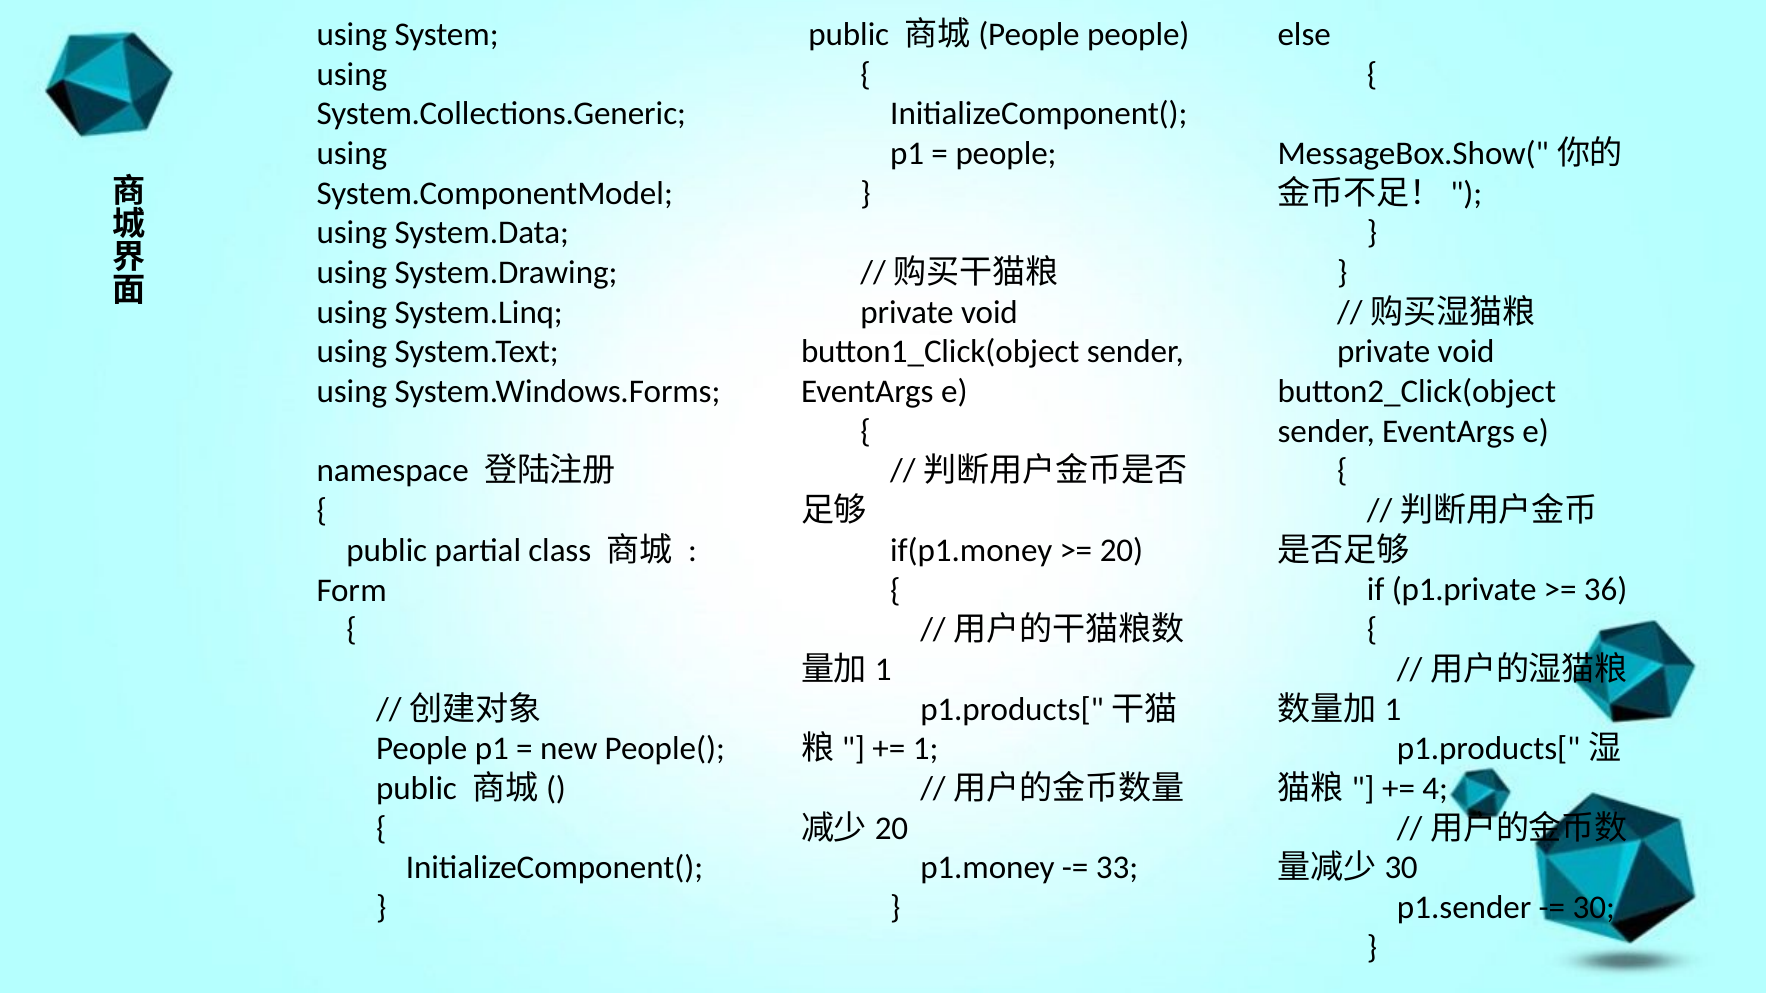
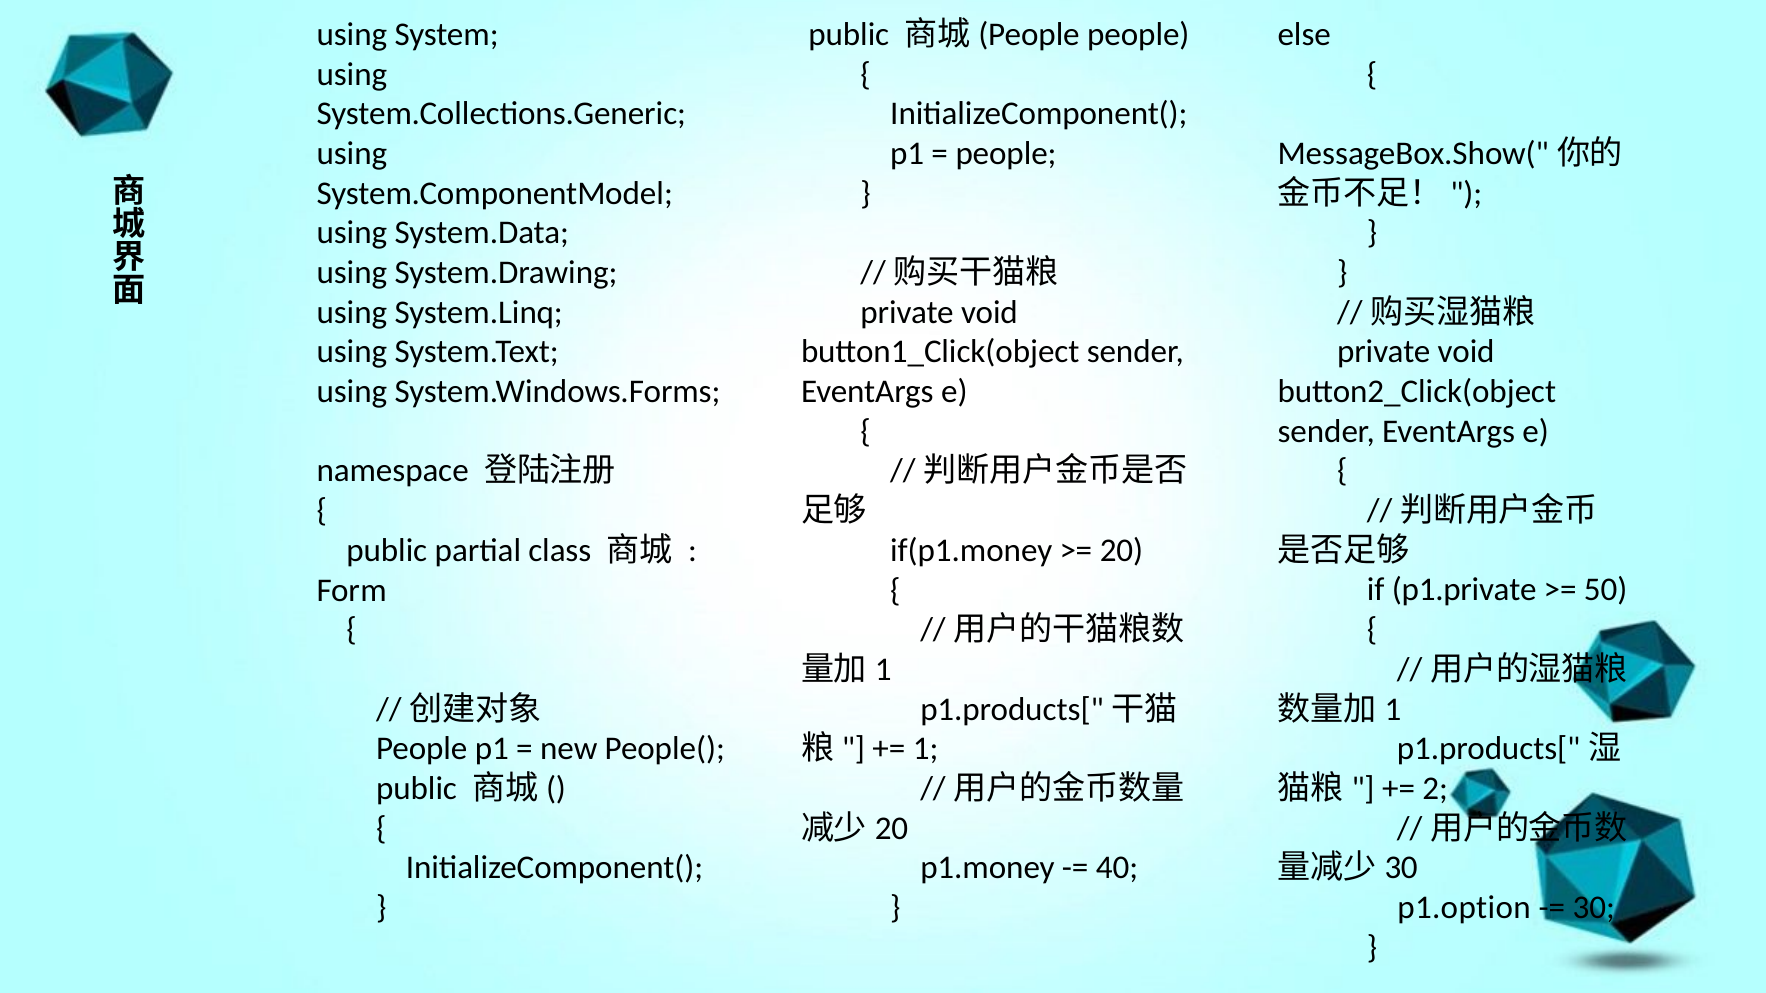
36: 36 -> 50
4: 4 -> 2
33: 33 -> 40
p1.sender: p1.sender -> p1.option
